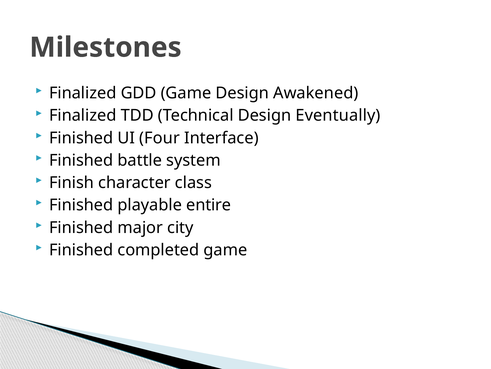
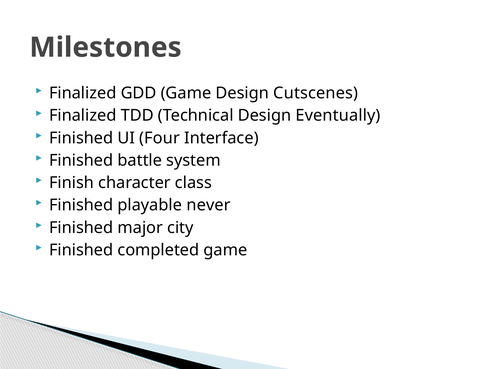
Awakened: Awakened -> Cutscenes
entire: entire -> never
